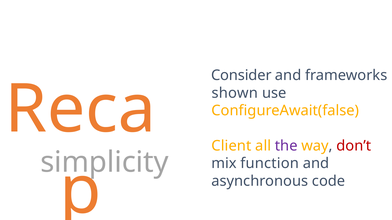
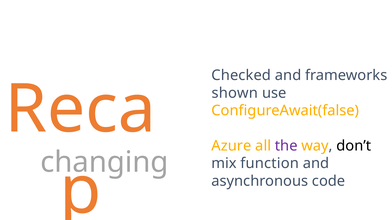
Consider: Consider -> Checked
Client: Client -> Azure
don’t colour: red -> black
simplicity: simplicity -> changing
